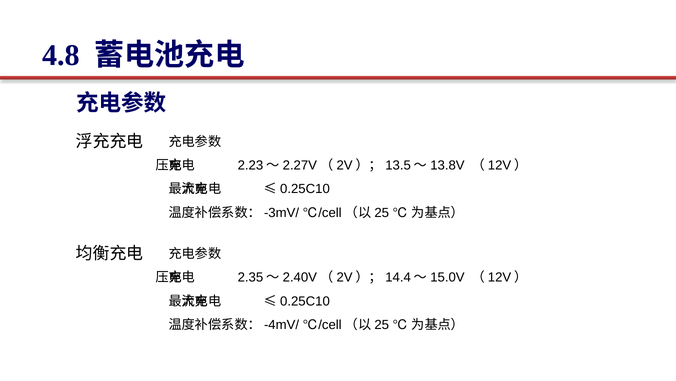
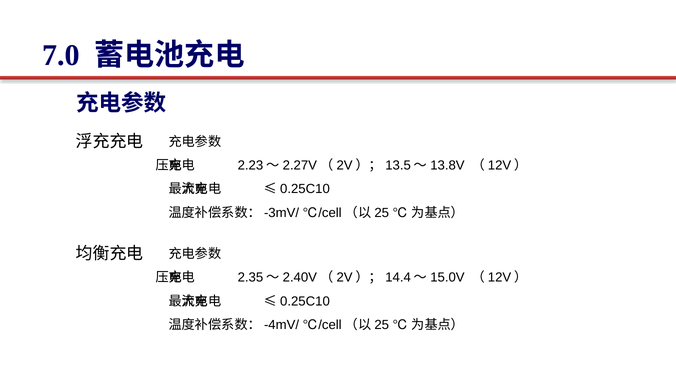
4.8: 4.8 -> 7.0
